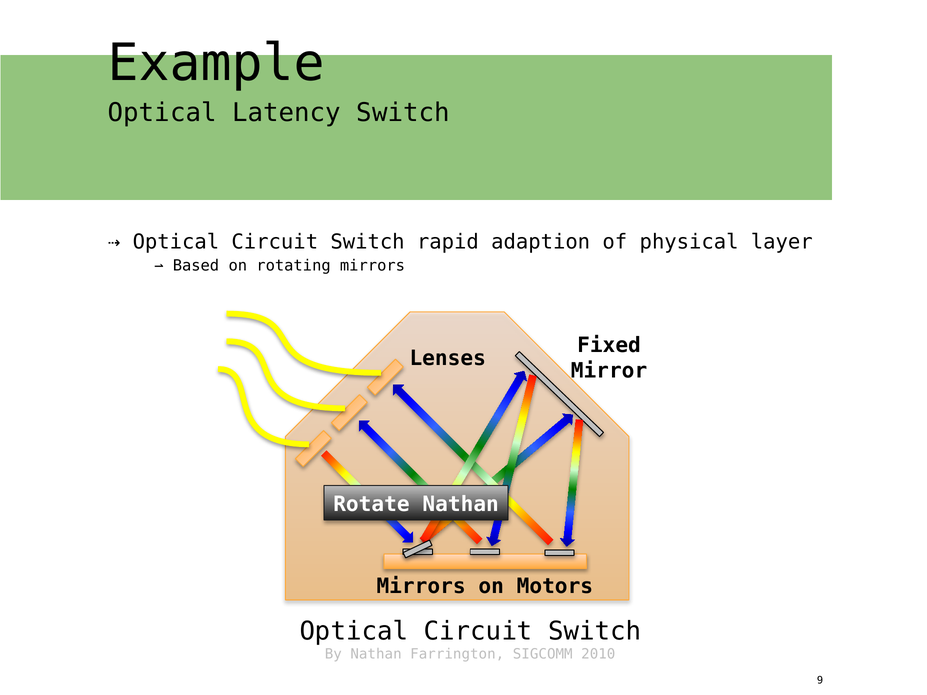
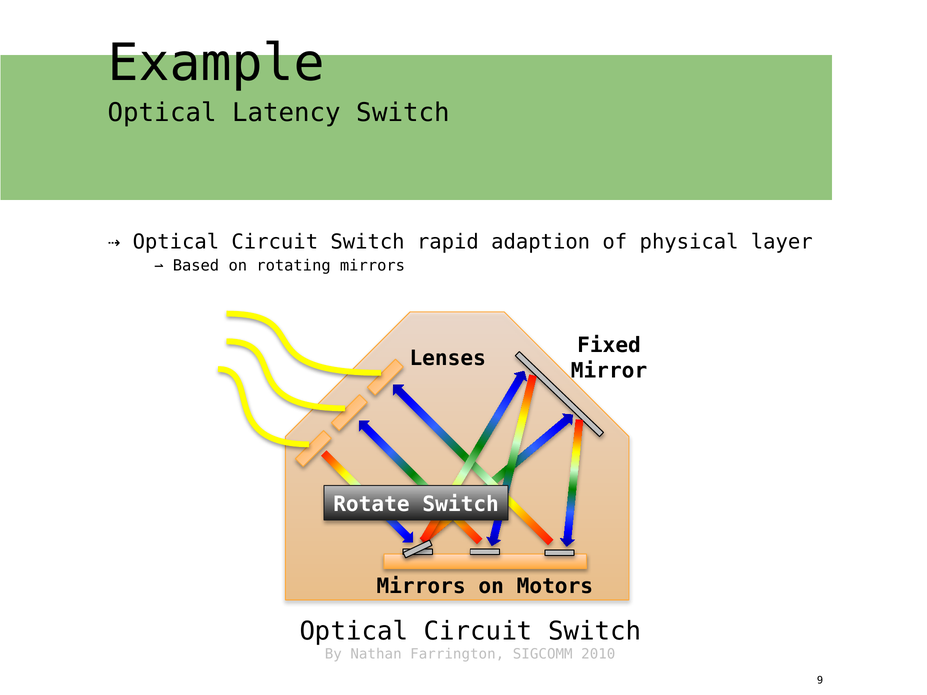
Rotate Nathan: Nathan -> Switch
